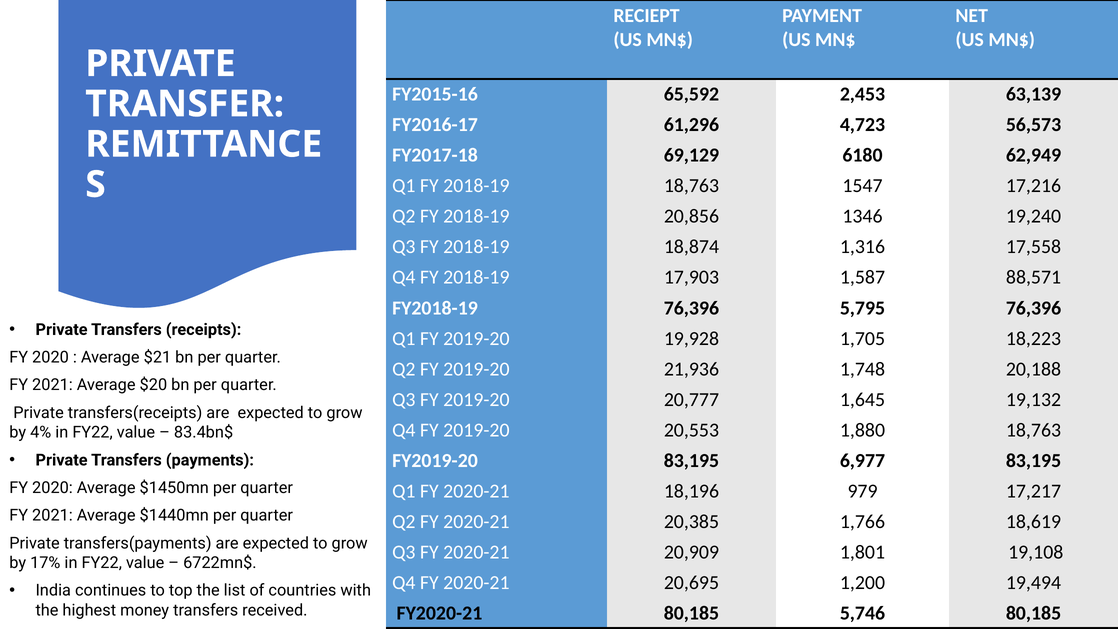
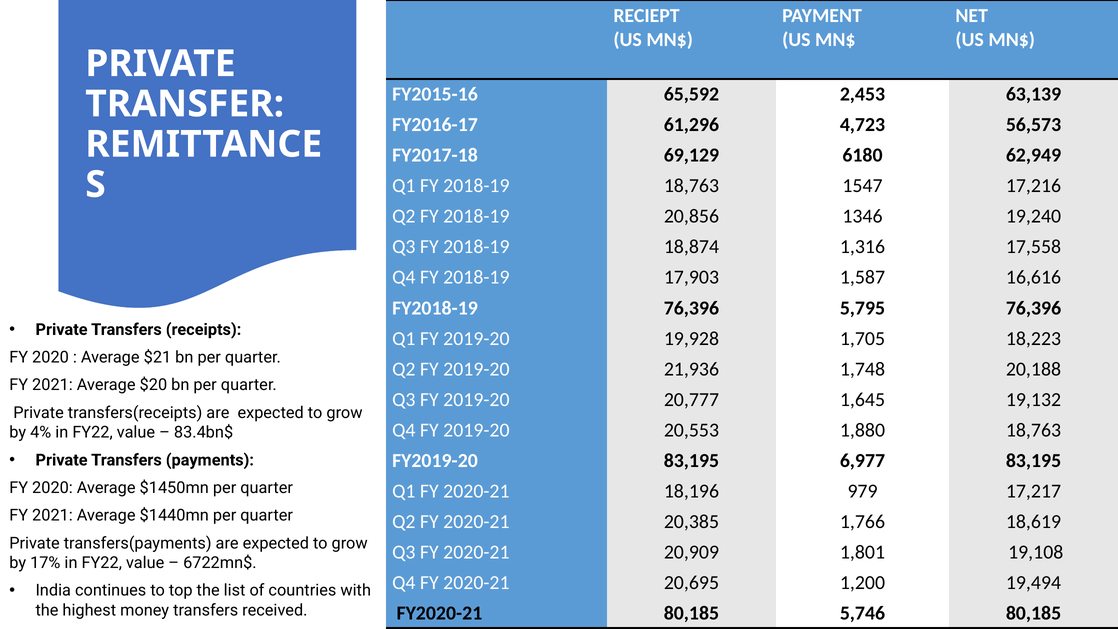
88,571: 88,571 -> 16,616
